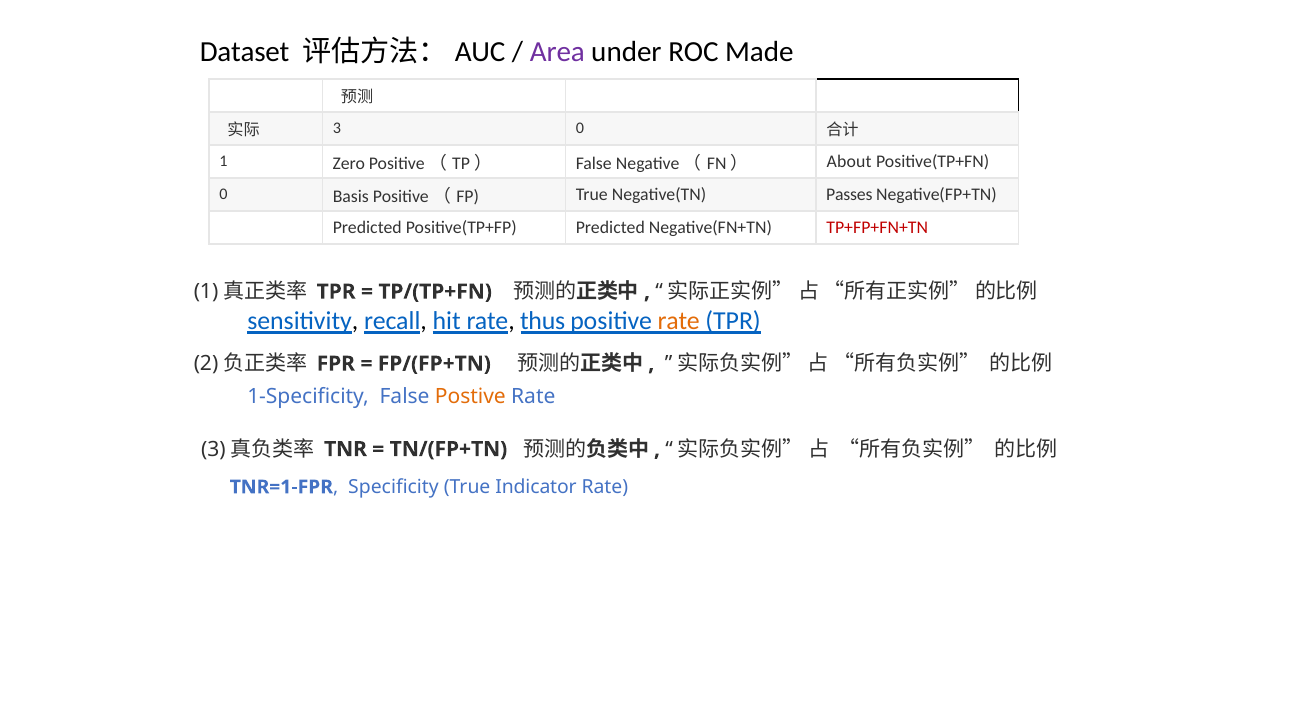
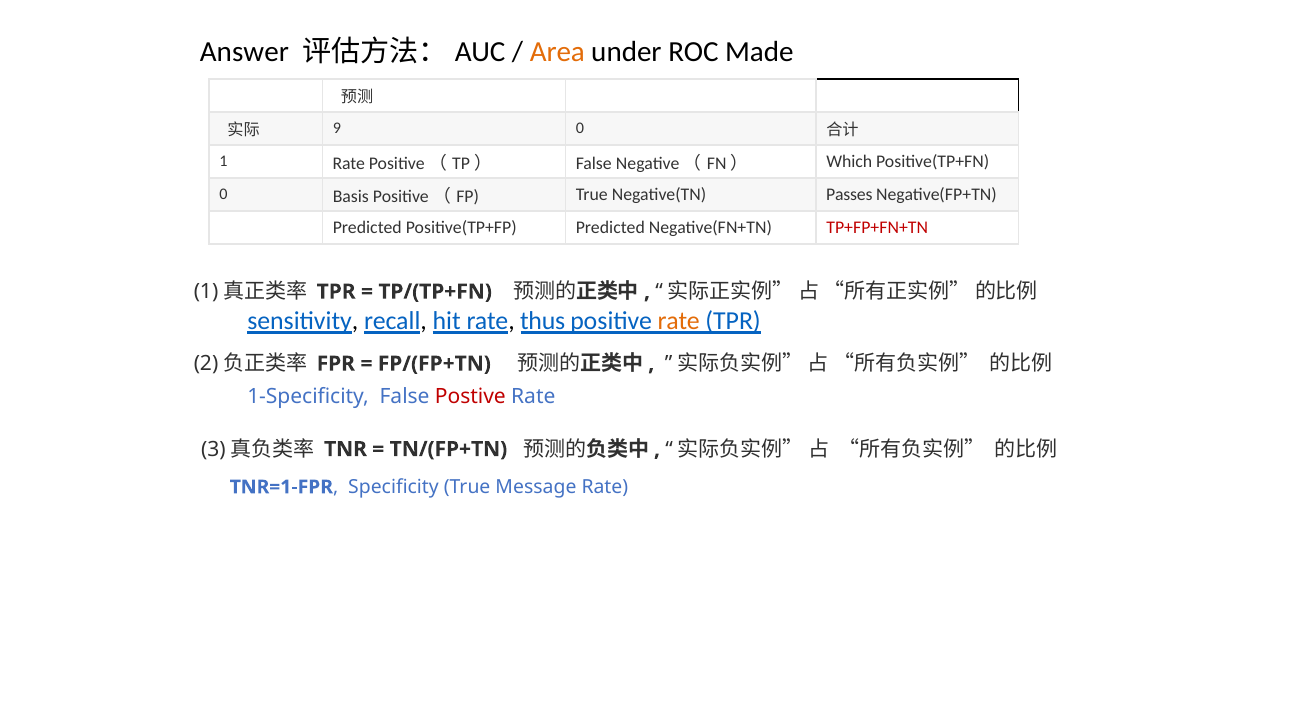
Dataset: Dataset -> Answer
Area colour: purple -> orange
3: 3 -> 9
1 Zero: Zero -> Rate
About: About -> Which
Postive colour: orange -> red
Indicator: Indicator -> Message
